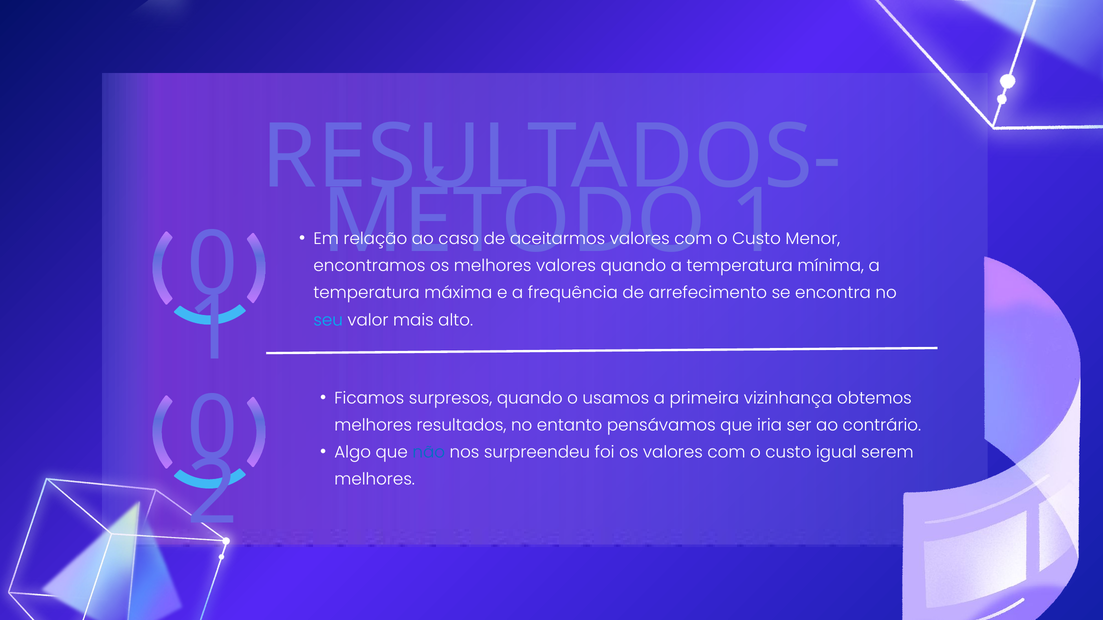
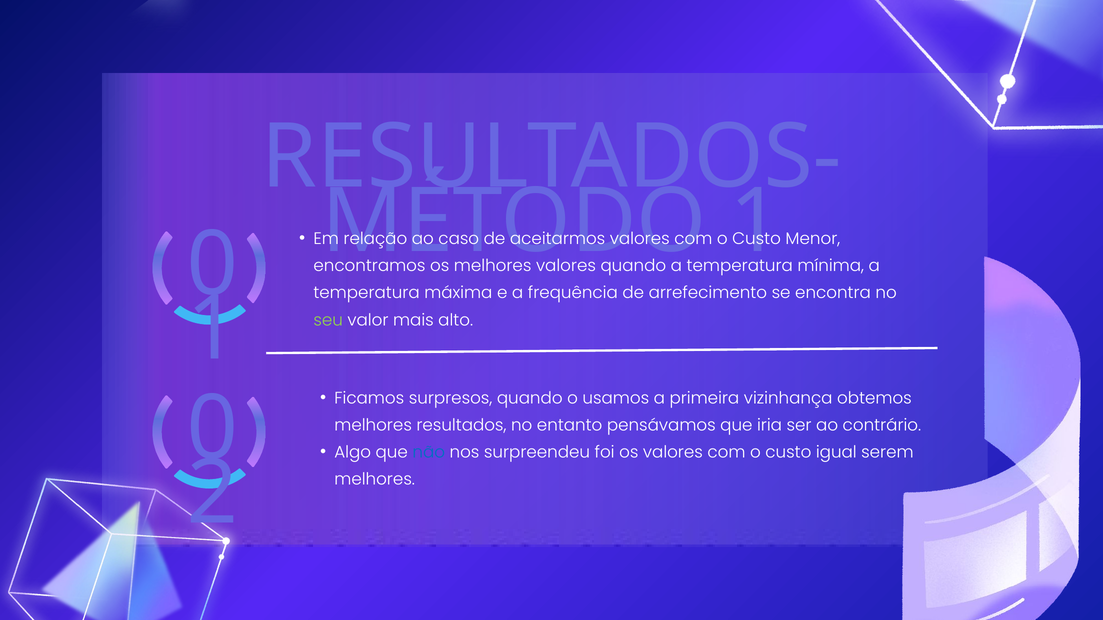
seu colour: light blue -> light green
